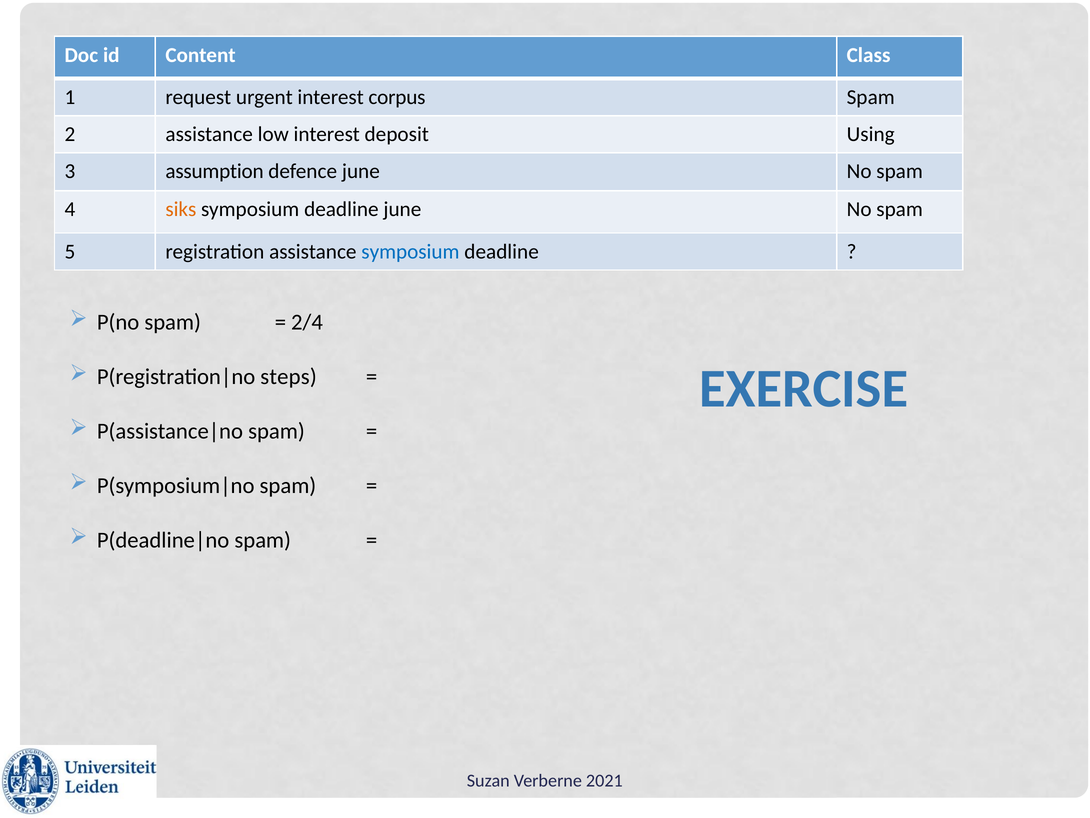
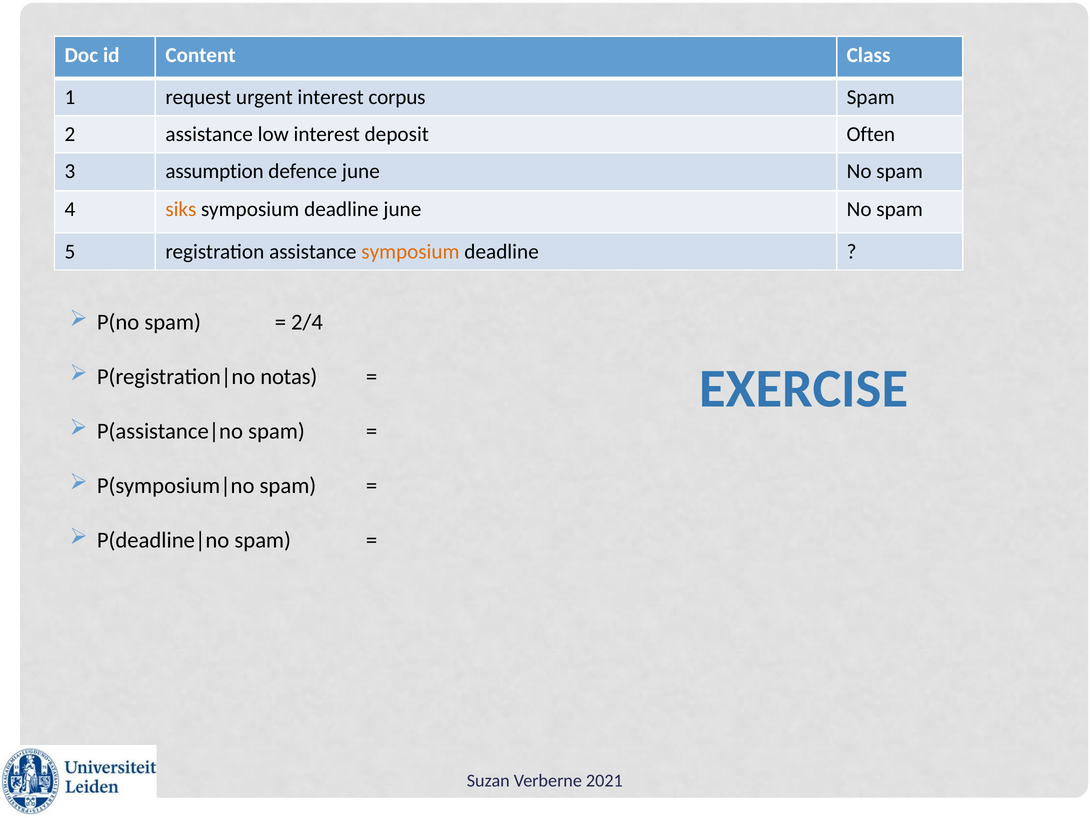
Using: Using -> Often
symposium at (410, 251) colour: blue -> orange
steps: steps -> notas
